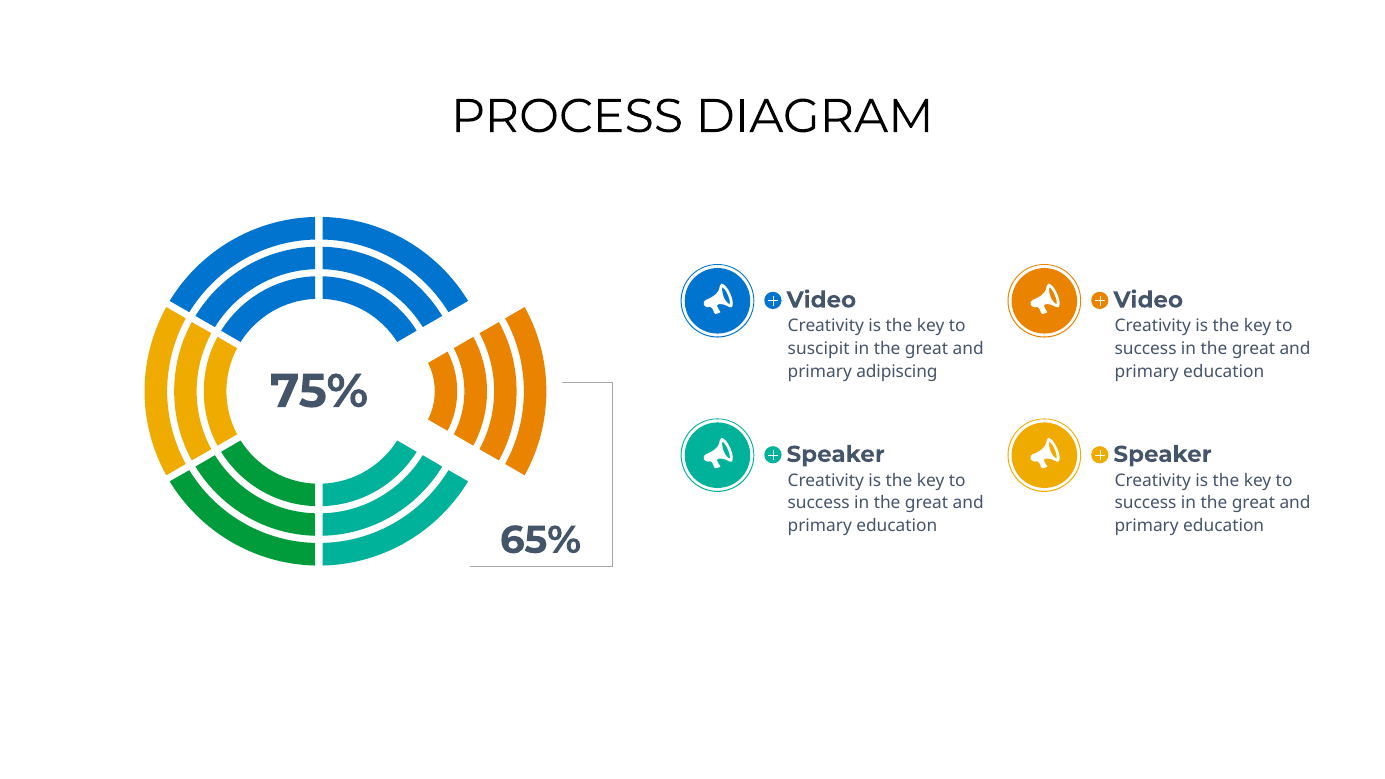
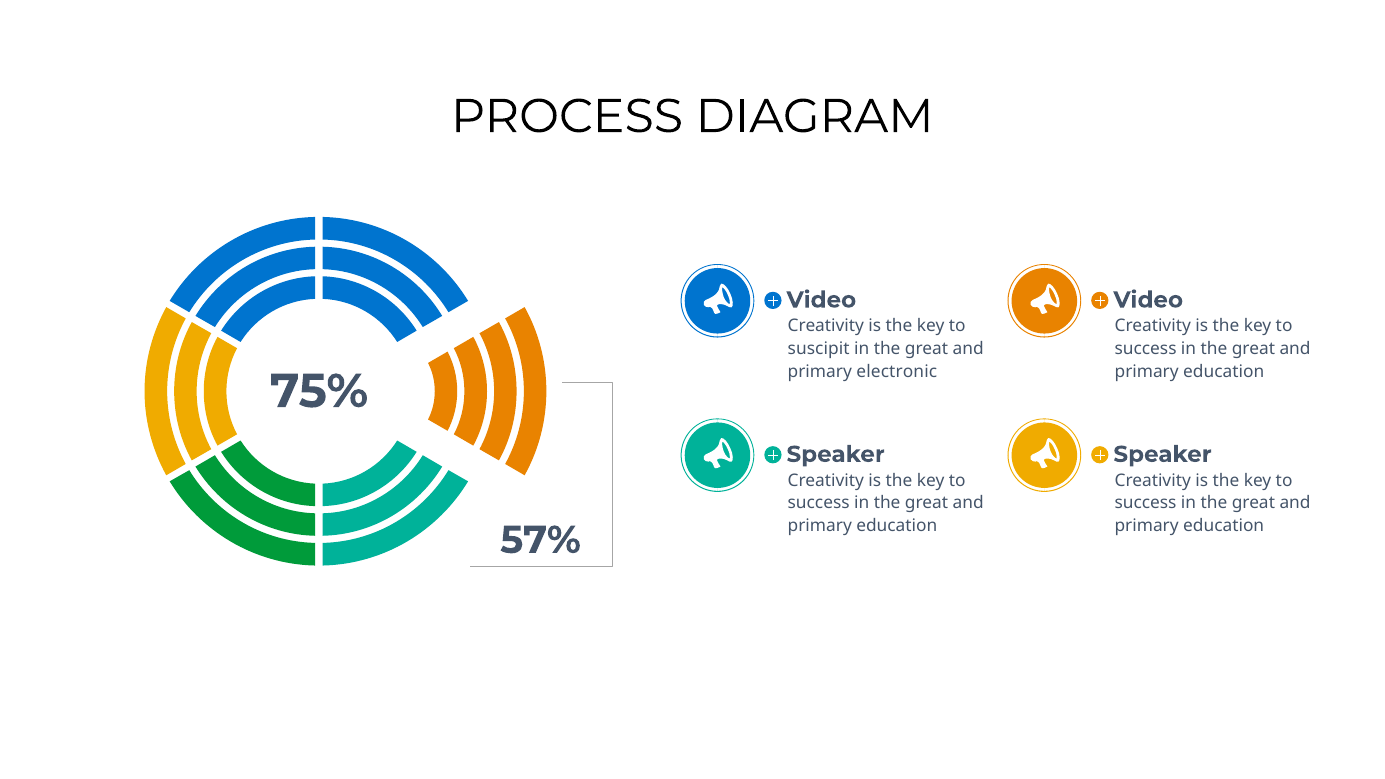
adipiscing: adipiscing -> electronic
65%: 65% -> 57%
